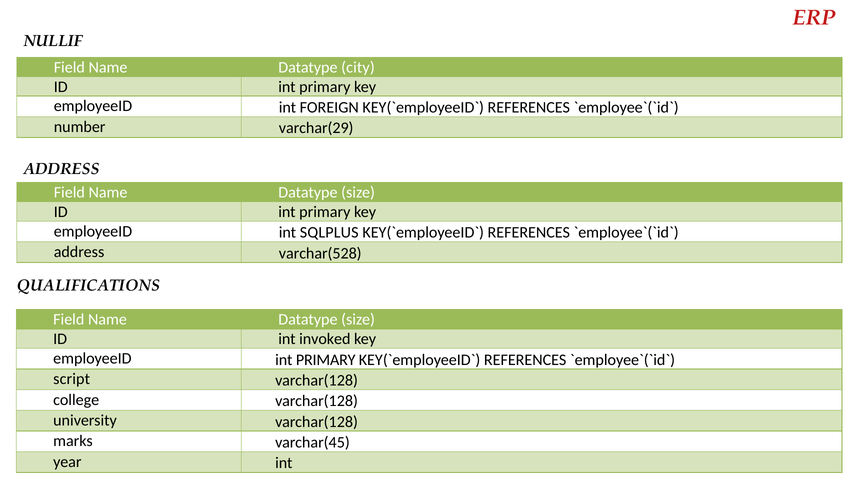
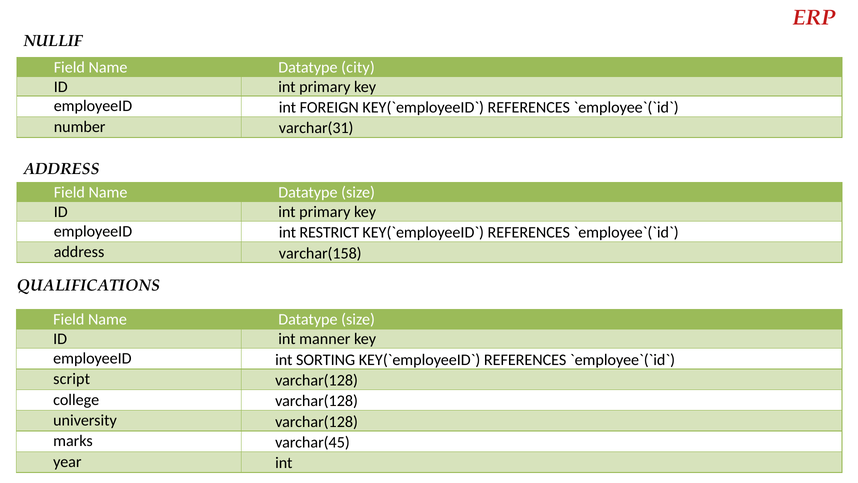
varchar(29: varchar(29 -> varchar(31
SQLPLUS: SQLPLUS -> RESTRICT
varchar(528: varchar(528 -> varchar(158
invoked: invoked -> manner
employeeID int PRIMARY: PRIMARY -> SORTING
